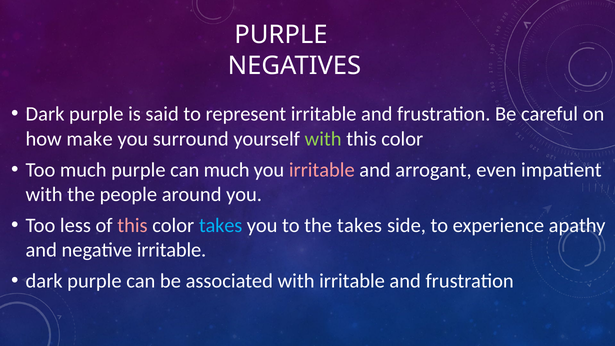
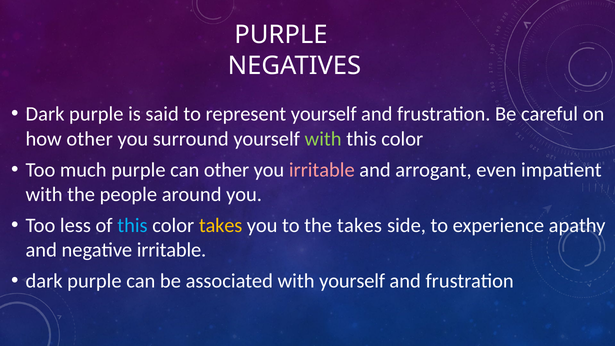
represent irritable: irritable -> yourself
how make: make -> other
can much: much -> other
this at (132, 225) colour: pink -> light blue
takes at (221, 225) colour: light blue -> yellow
with irritable: irritable -> yourself
